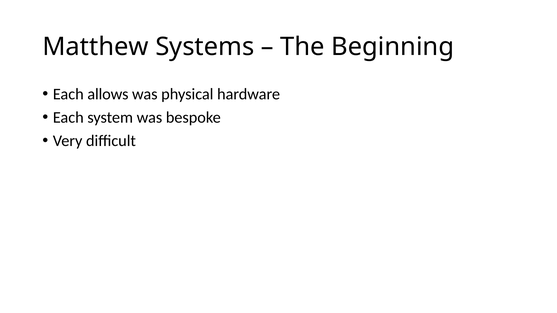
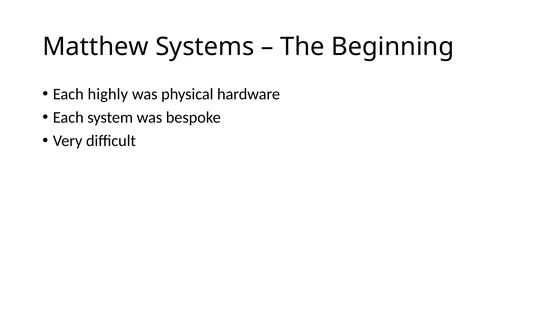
allows: allows -> highly
